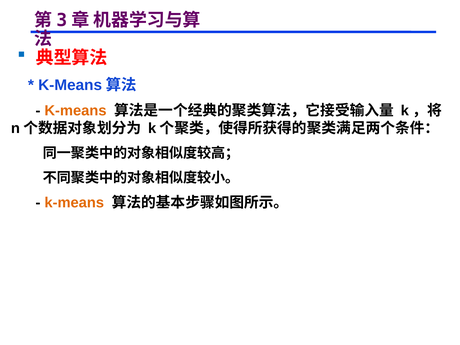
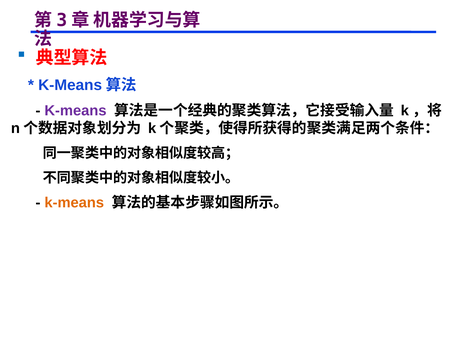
K-means at (75, 111) colour: orange -> purple
